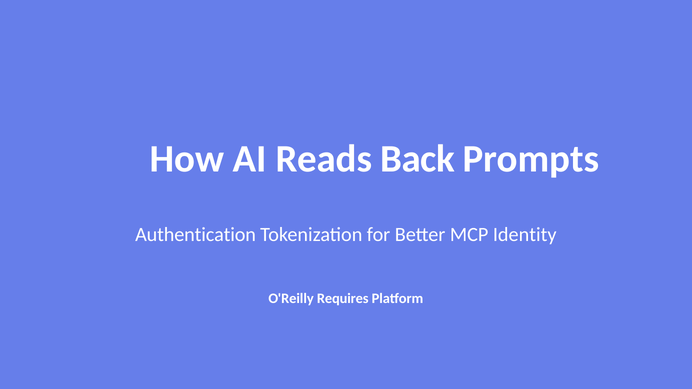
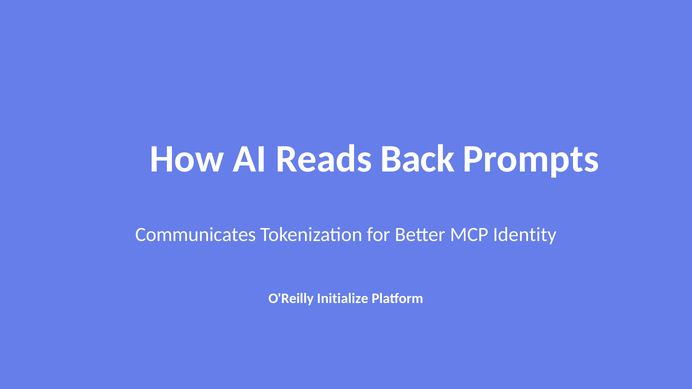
Authentication: Authentication -> Communicates
Requires: Requires -> Initialize
